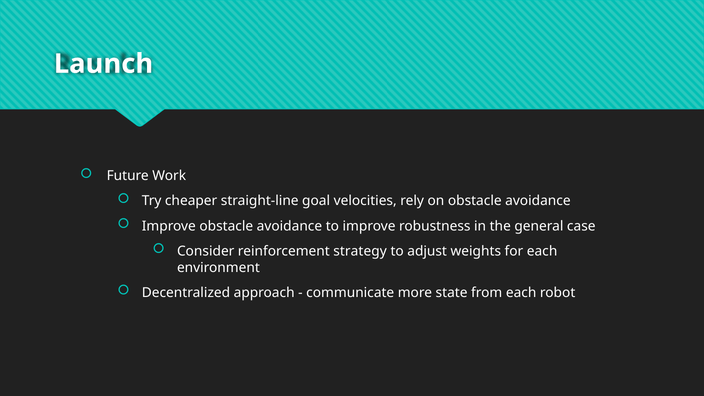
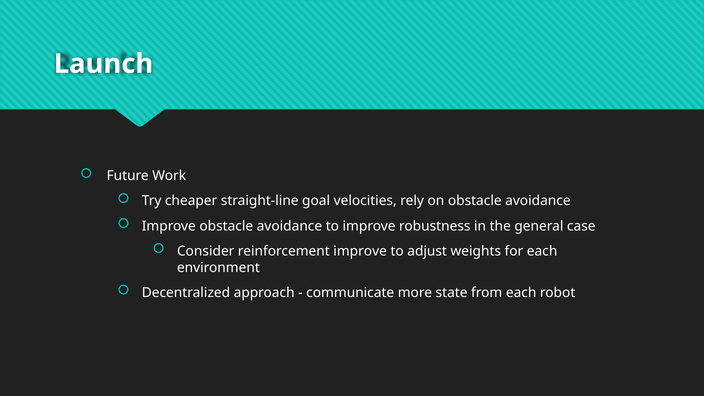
reinforcement strategy: strategy -> improve
